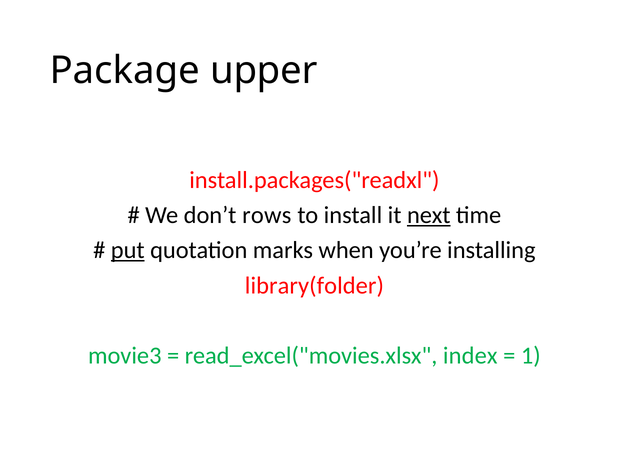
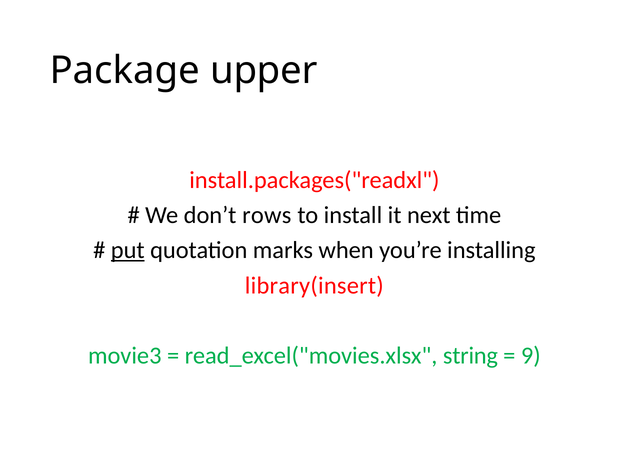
next underline: present -> none
library(folder: library(folder -> library(insert
index: index -> string
1: 1 -> 9
